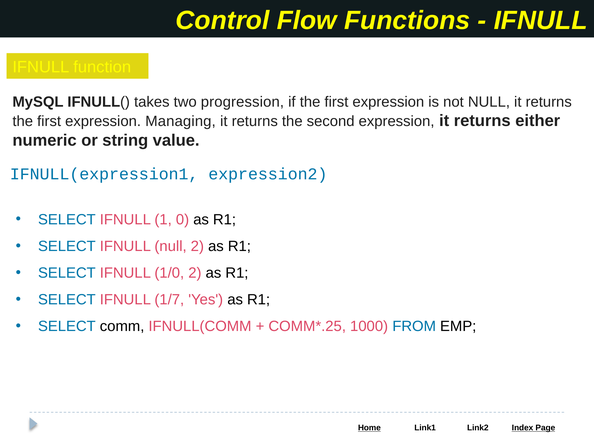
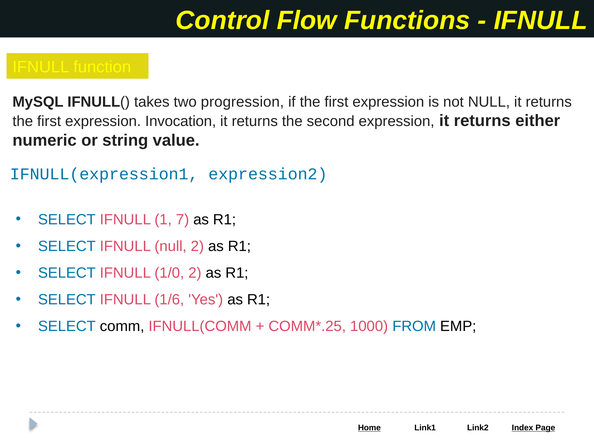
Managing: Managing -> Invocation
0: 0 -> 7
1/7: 1/7 -> 1/6
